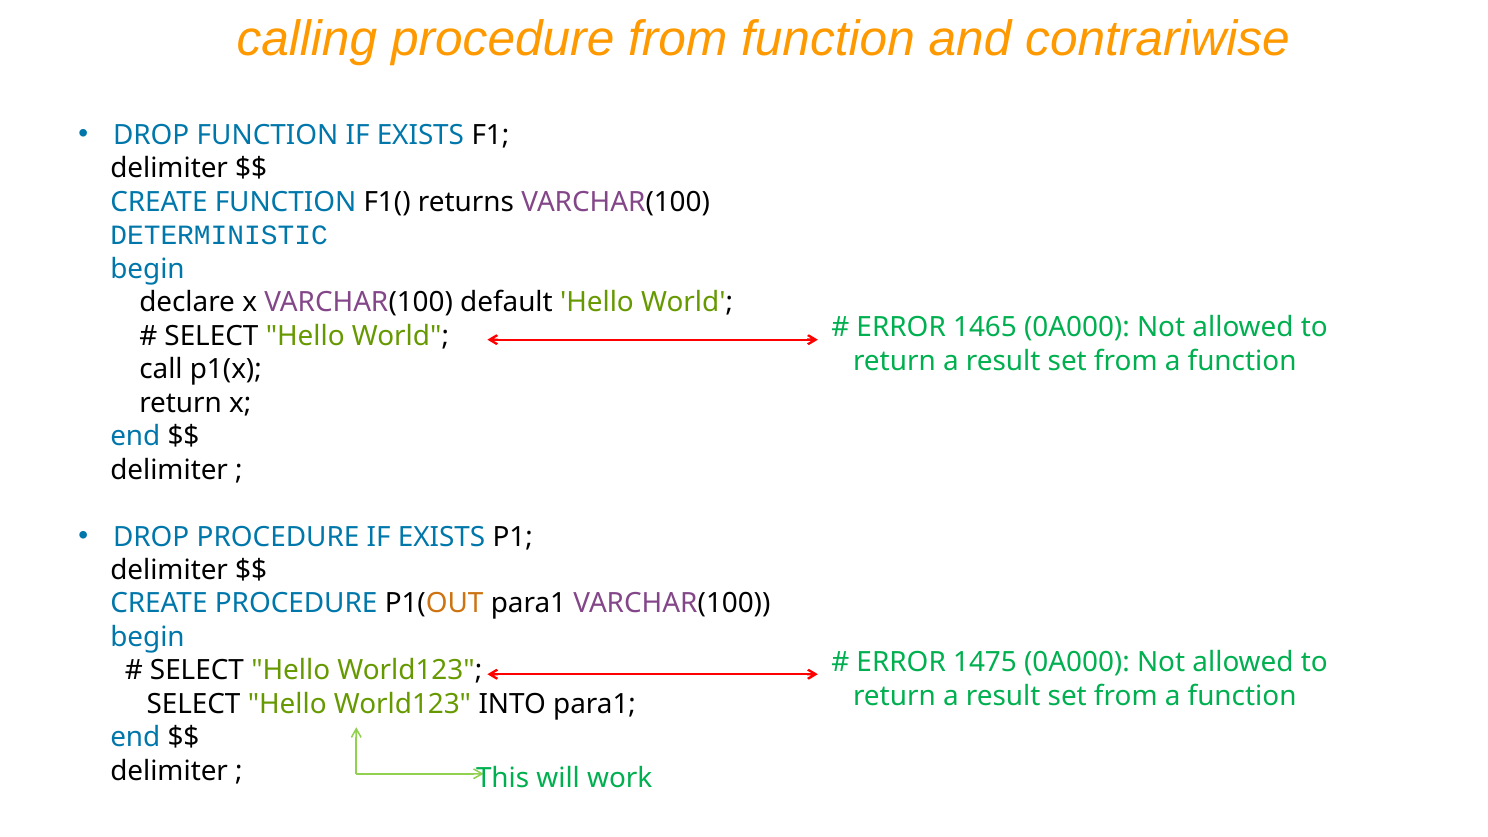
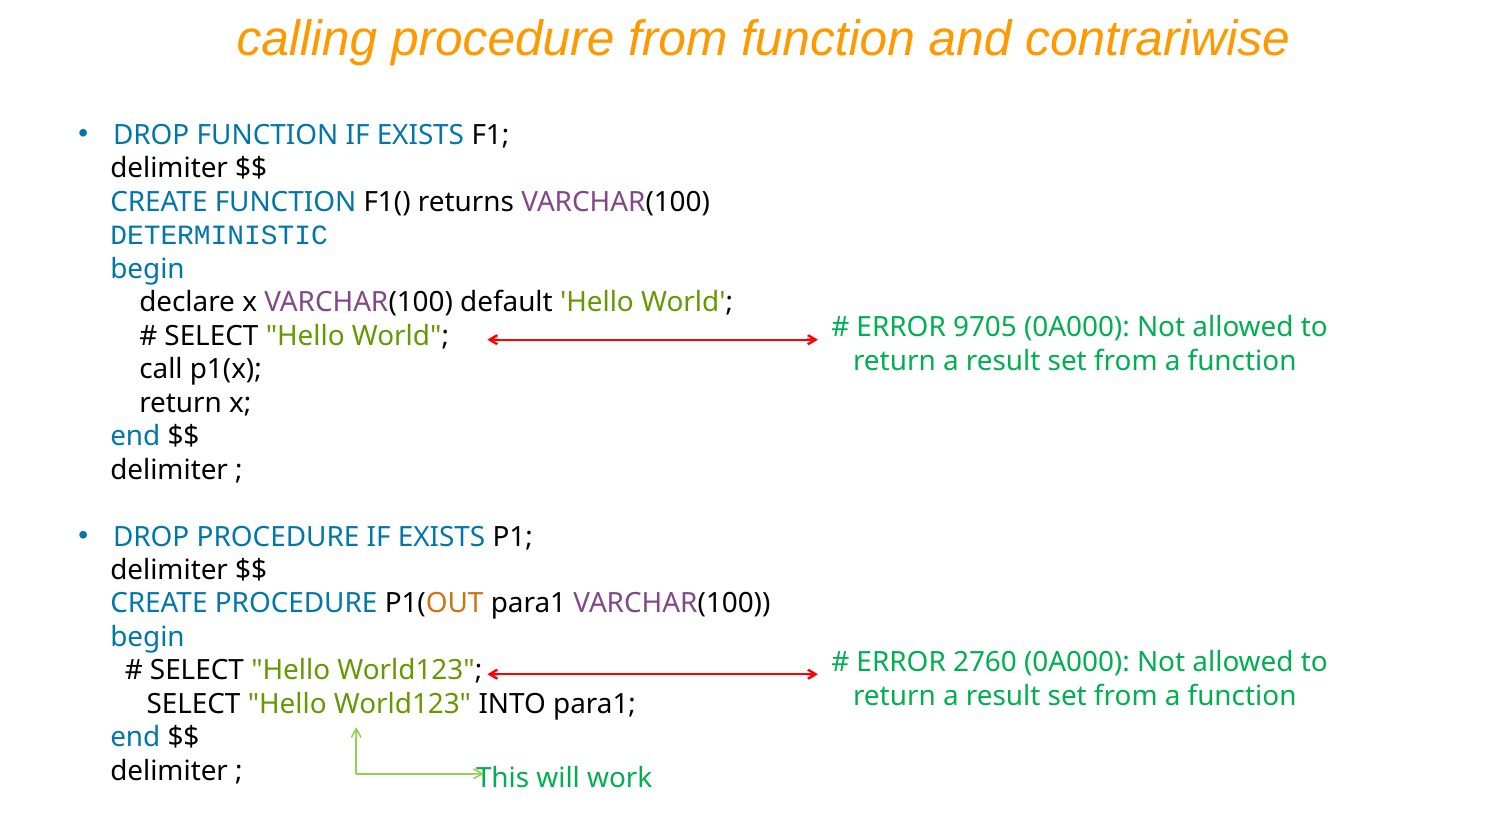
1465: 1465 -> 9705
1475: 1475 -> 2760
